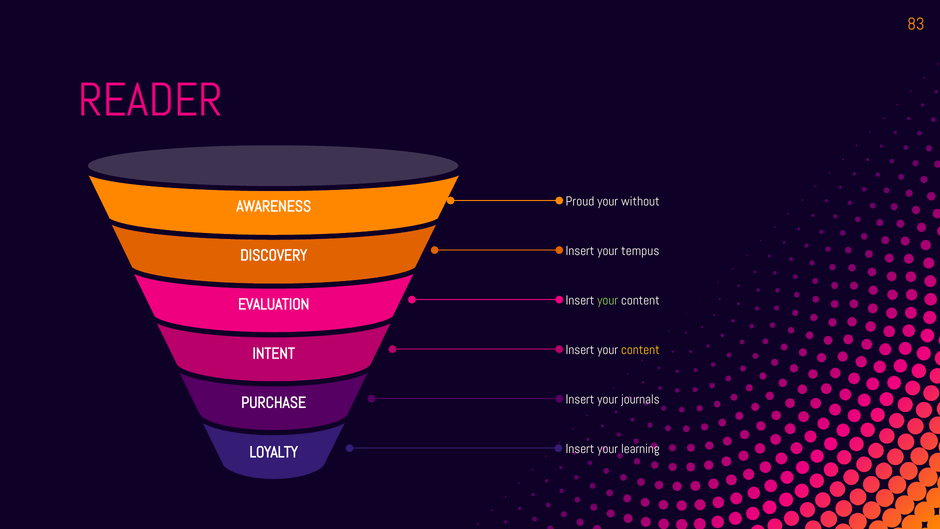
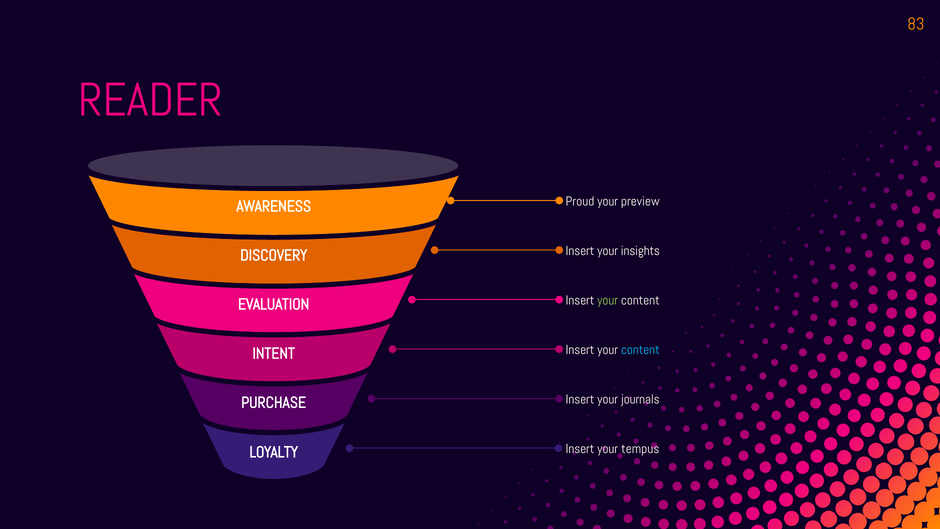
without: without -> preview
tempus: tempus -> insights
content at (640, 350) colour: yellow -> light blue
learning: learning -> tempus
